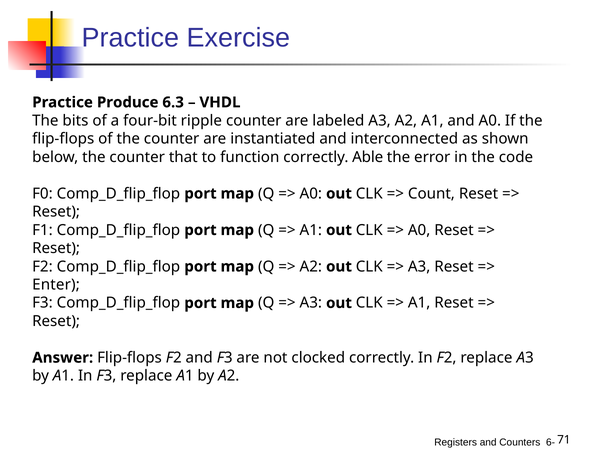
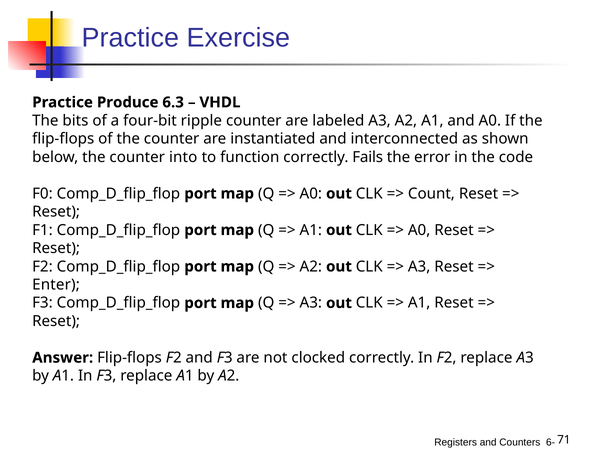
that: that -> into
Able: Able -> Fails
